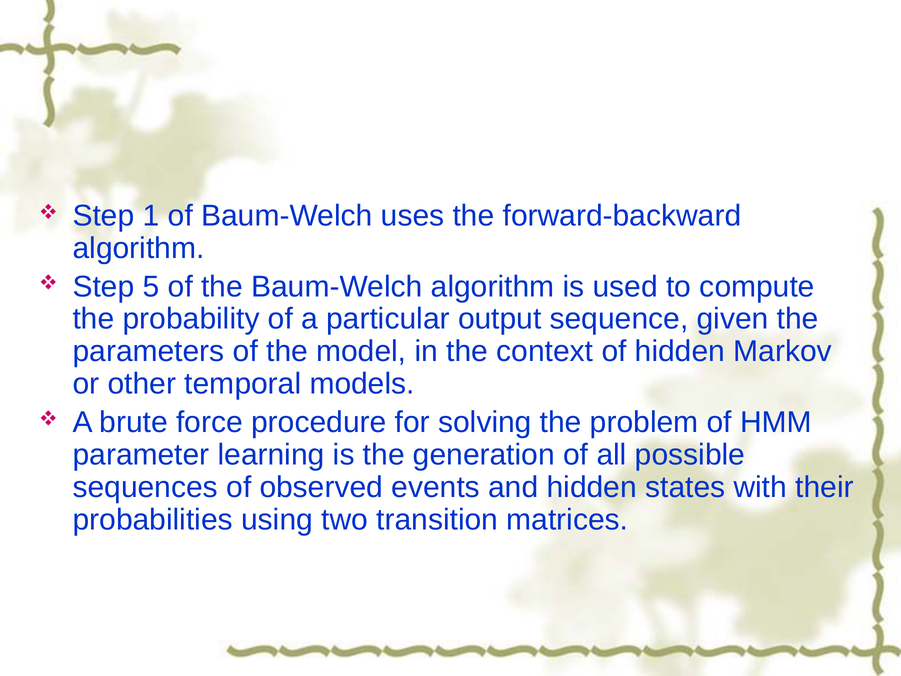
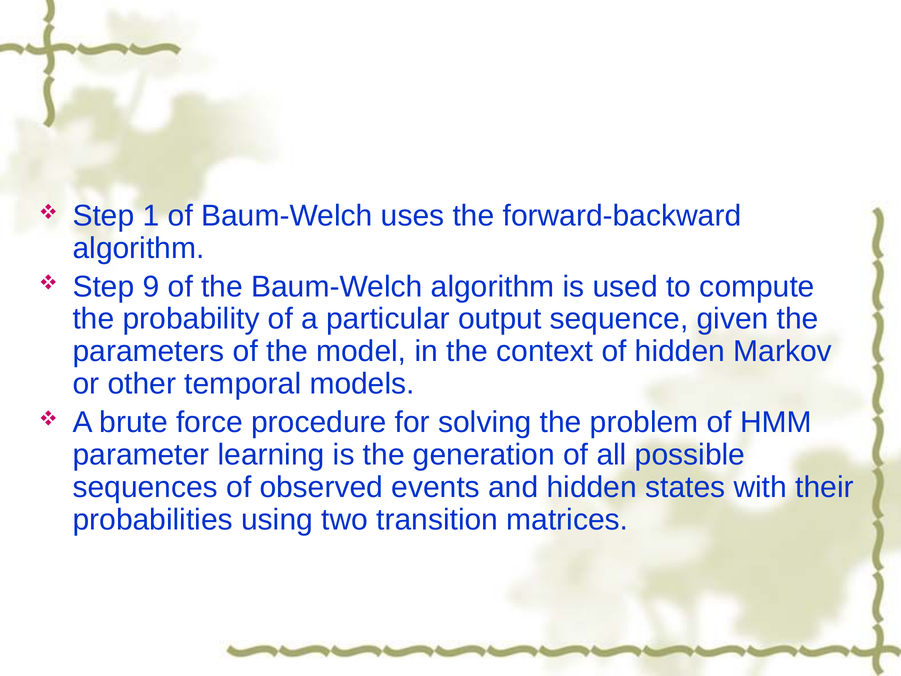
5: 5 -> 9
